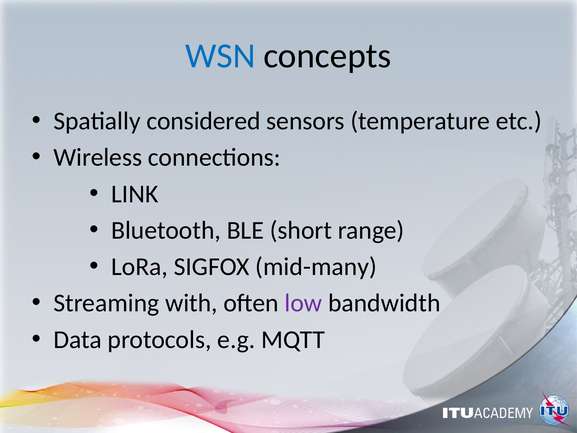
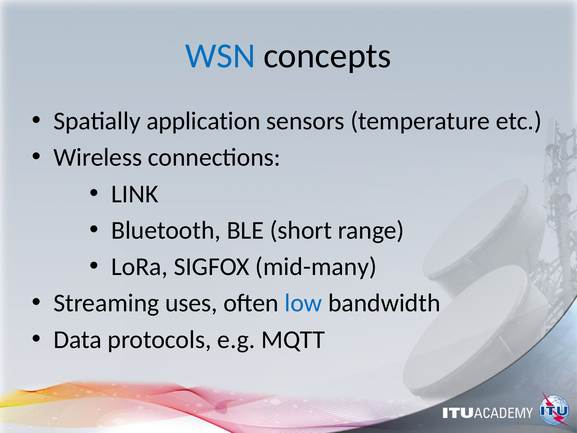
considered: considered -> application
with: with -> uses
low colour: purple -> blue
